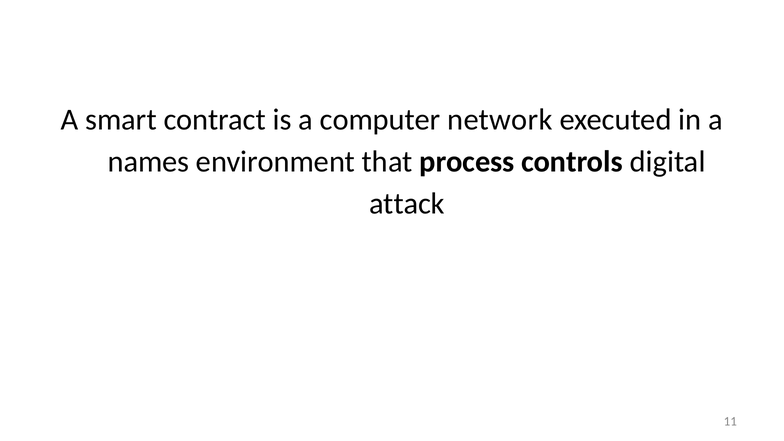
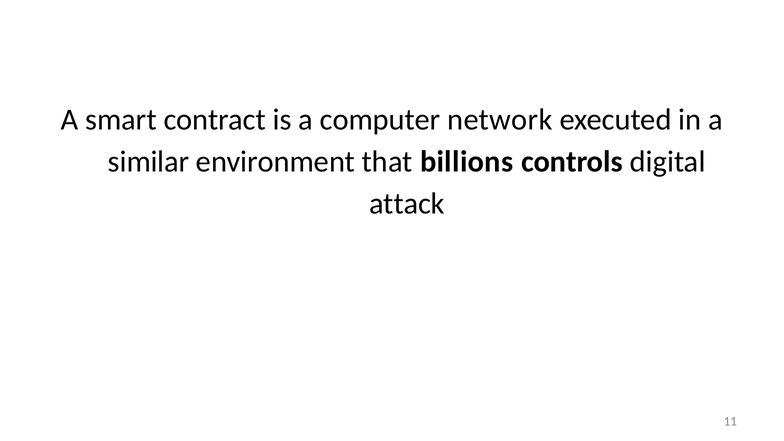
names: names -> similar
process: process -> billions
